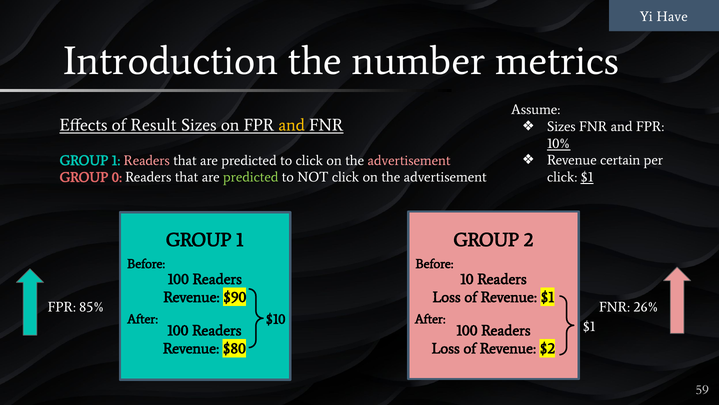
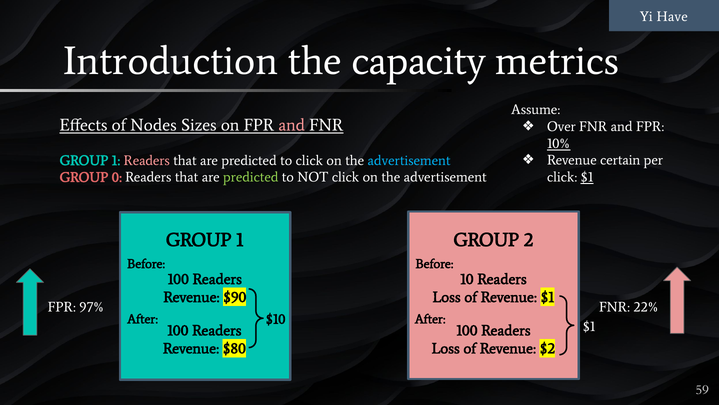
number: number -> capacity
Result: Result -> Nodes
and at (292, 125) colour: yellow -> pink
Sizes at (561, 127): Sizes -> Over
advertisement at (409, 160) colour: pink -> light blue
85%: 85% -> 97%
26%: 26% -> 22%
